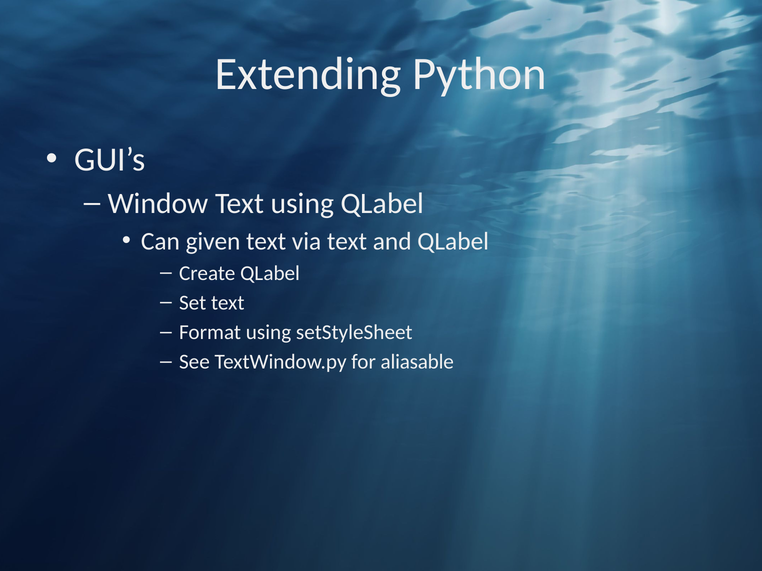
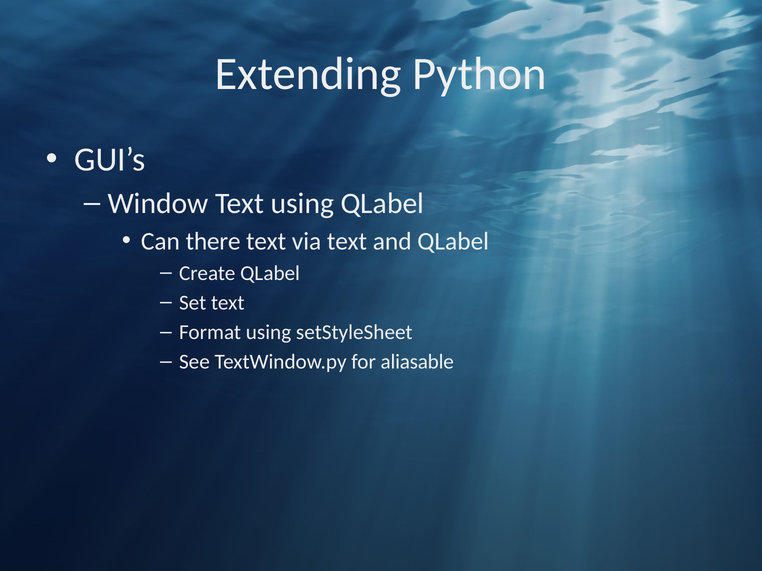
given: given -> there
